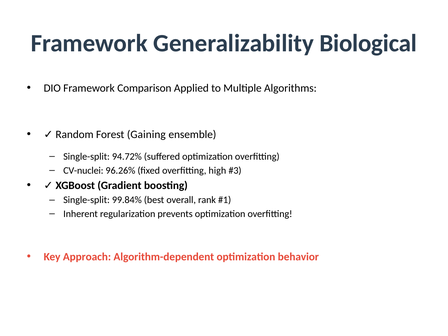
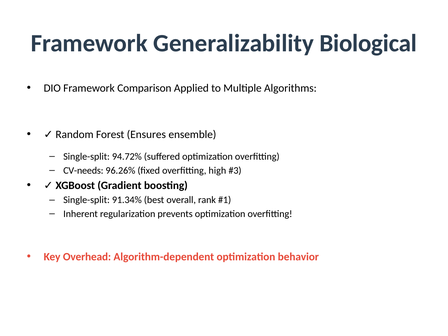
Gaining: Gaining -> Ensures
CV-nuclei: CV-nuclei -> CV-needs
99.84%: 99.84% -> 91.34%
Approach: Approach -> Overhead
